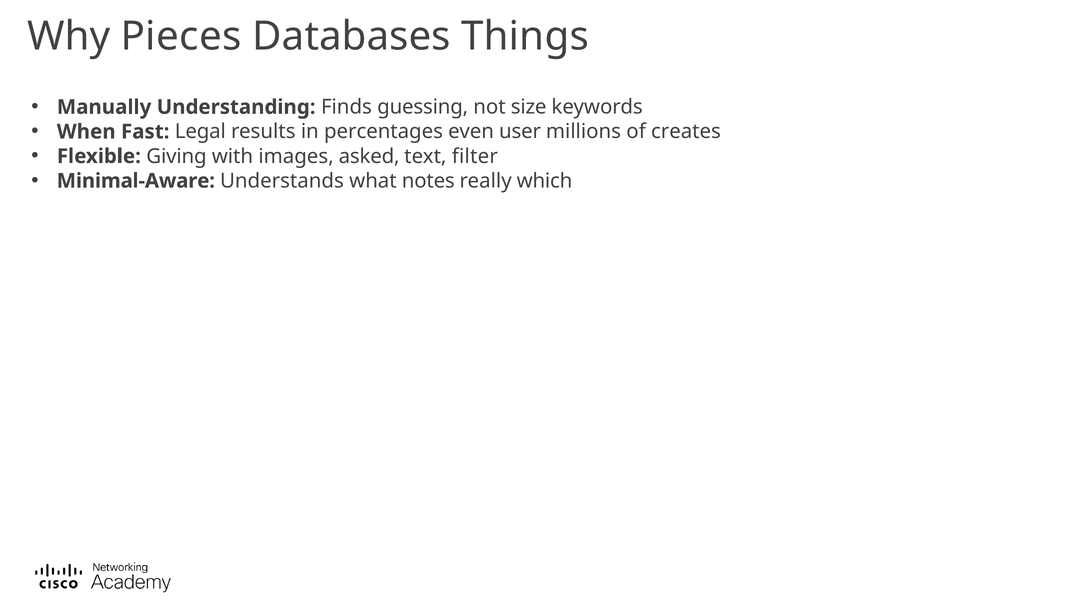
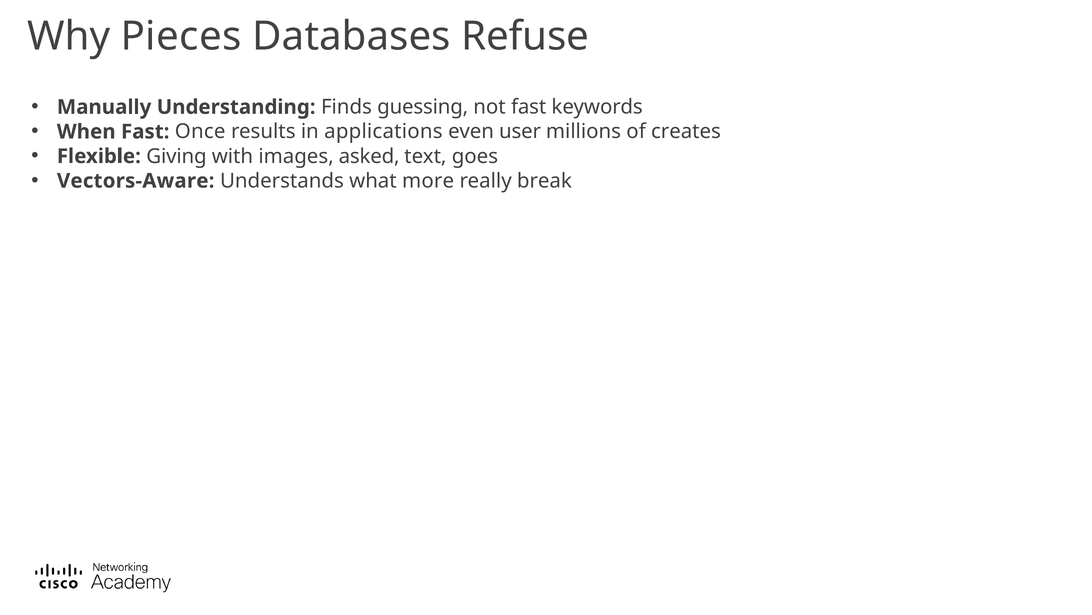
Things: Things -> Refuse
not size: size -> fast
Legal: Legal -> Once
percentages: percentages -> applications
filter: filter -> goes
Minimal-Aware: Minimal-Aware -> Vectors-Aware
notes: notes -> more
which: which -> break
